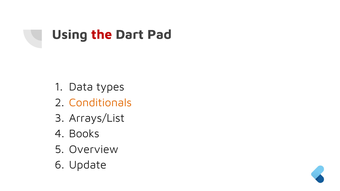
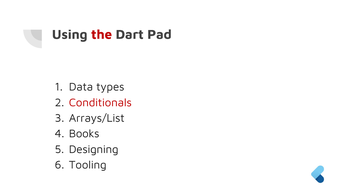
Conditionals colour: orange -> red
Overview: Overview -> Designing
Update: Update -> Tooling
